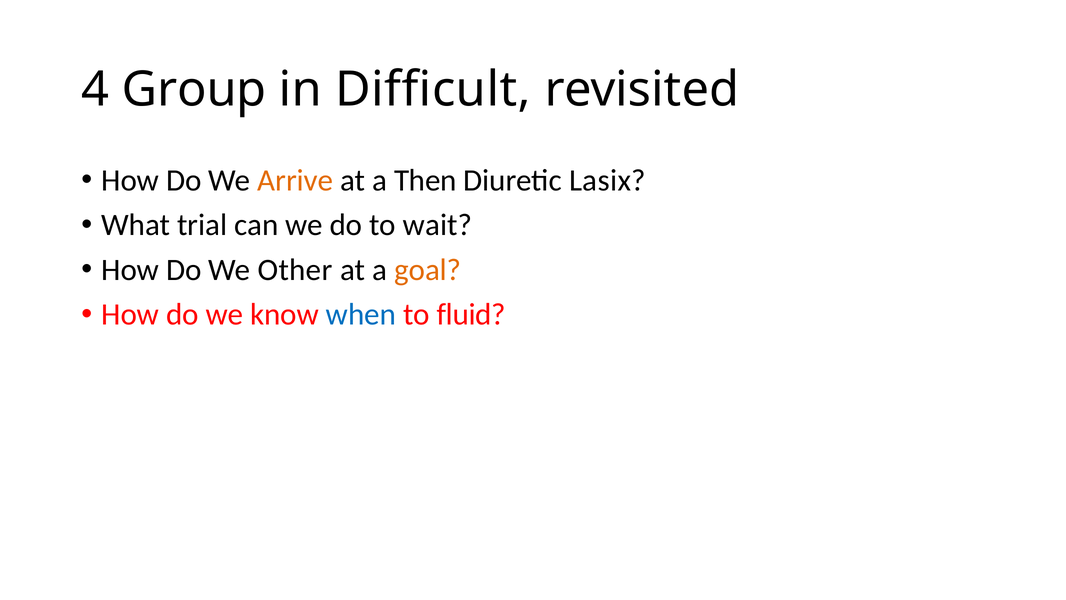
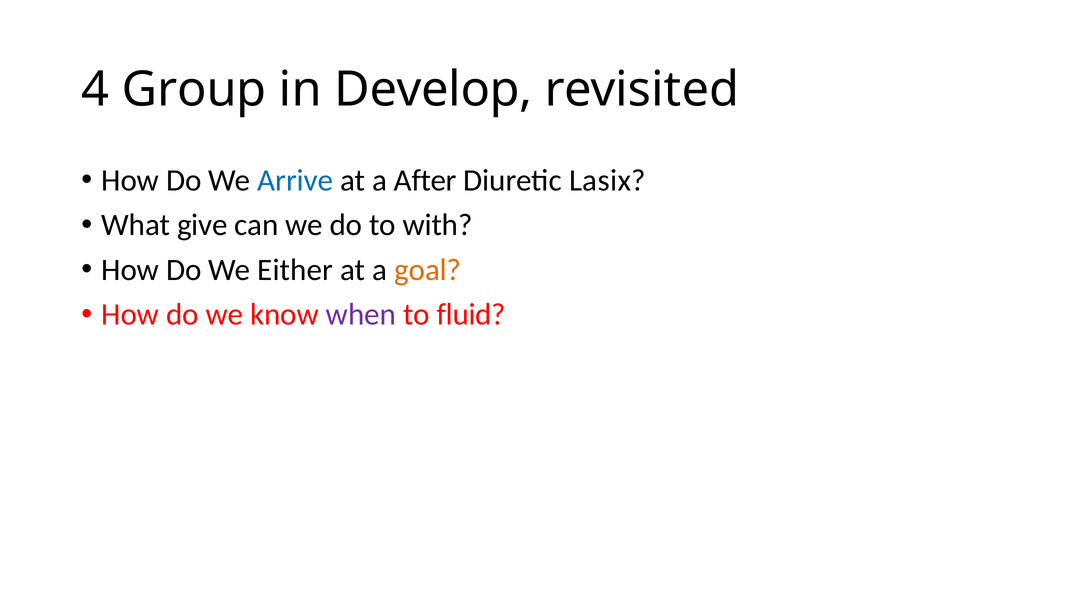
Difficult: Difficult -> Develop
Arrive colour: orange -> blue
Then: Then -> After
trial: trial -> give
wait: wait -> with
Other: Other -> Either
when colour: blue -> purple
